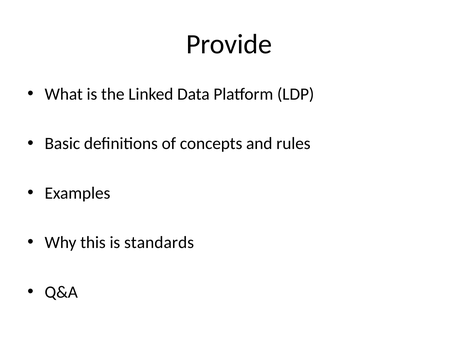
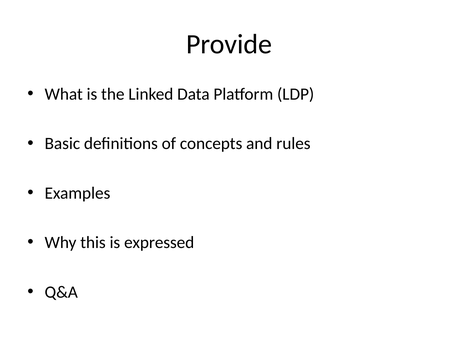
standards: standards -> expressed
